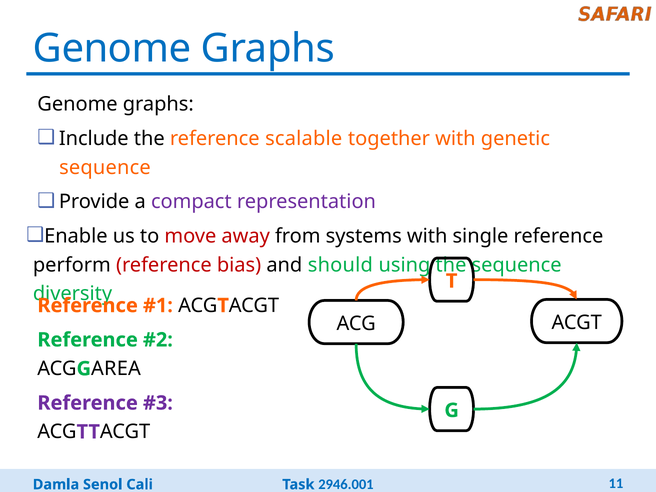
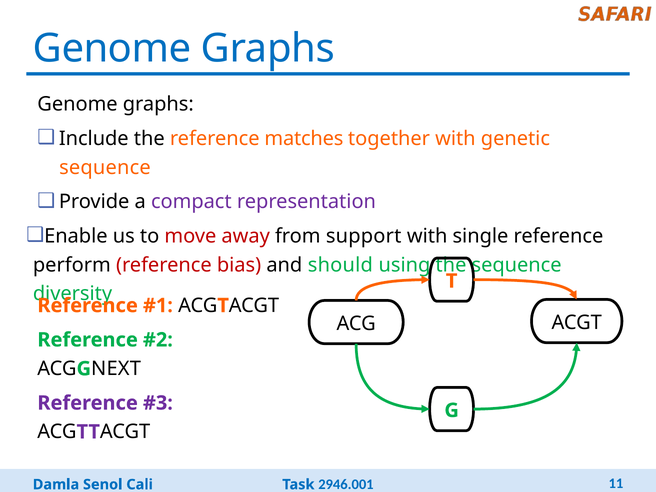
scalable: scalable -> matches
systems: systems -> support
AREA: AREA -> NEXT
